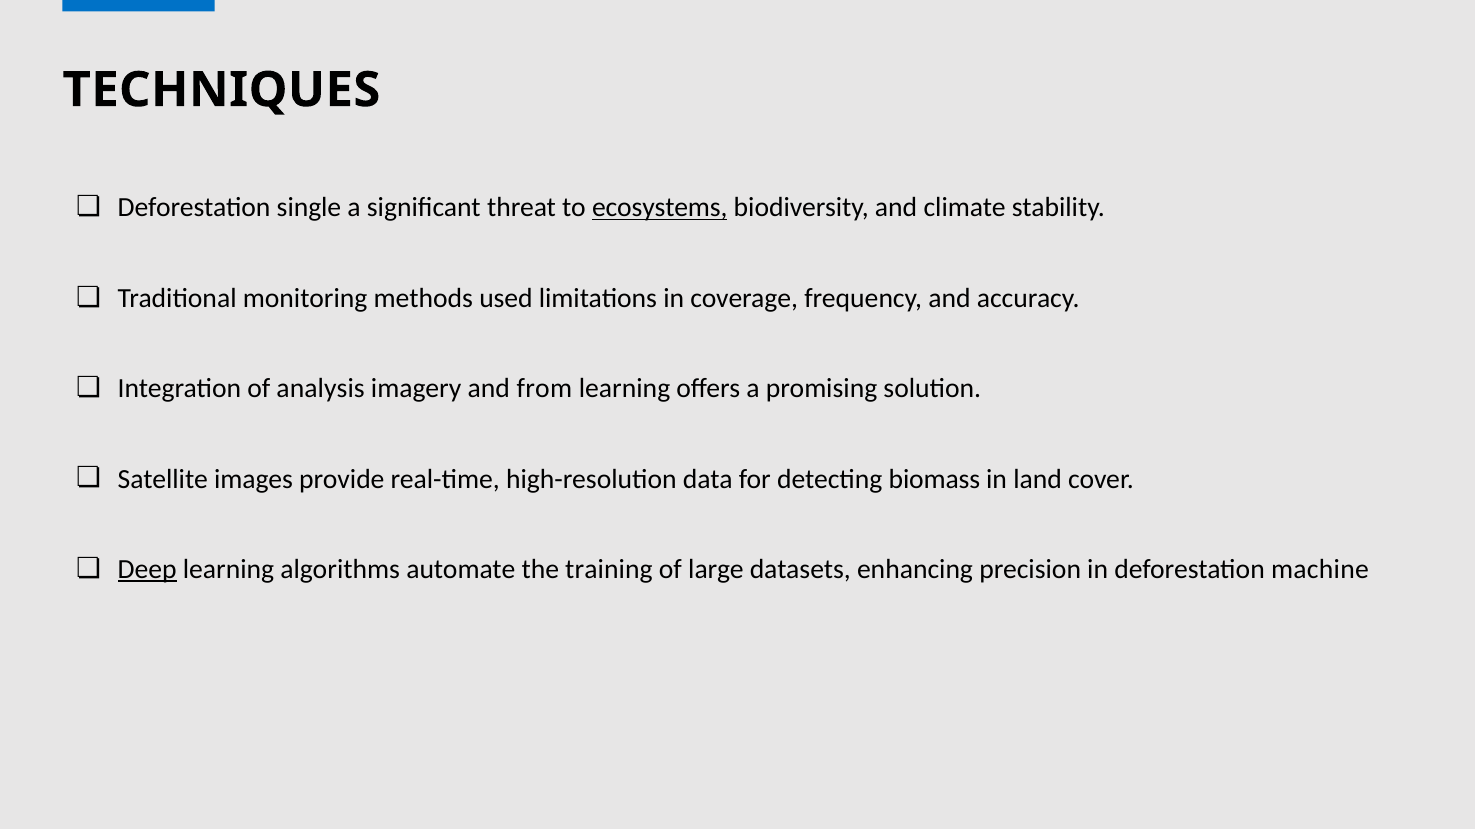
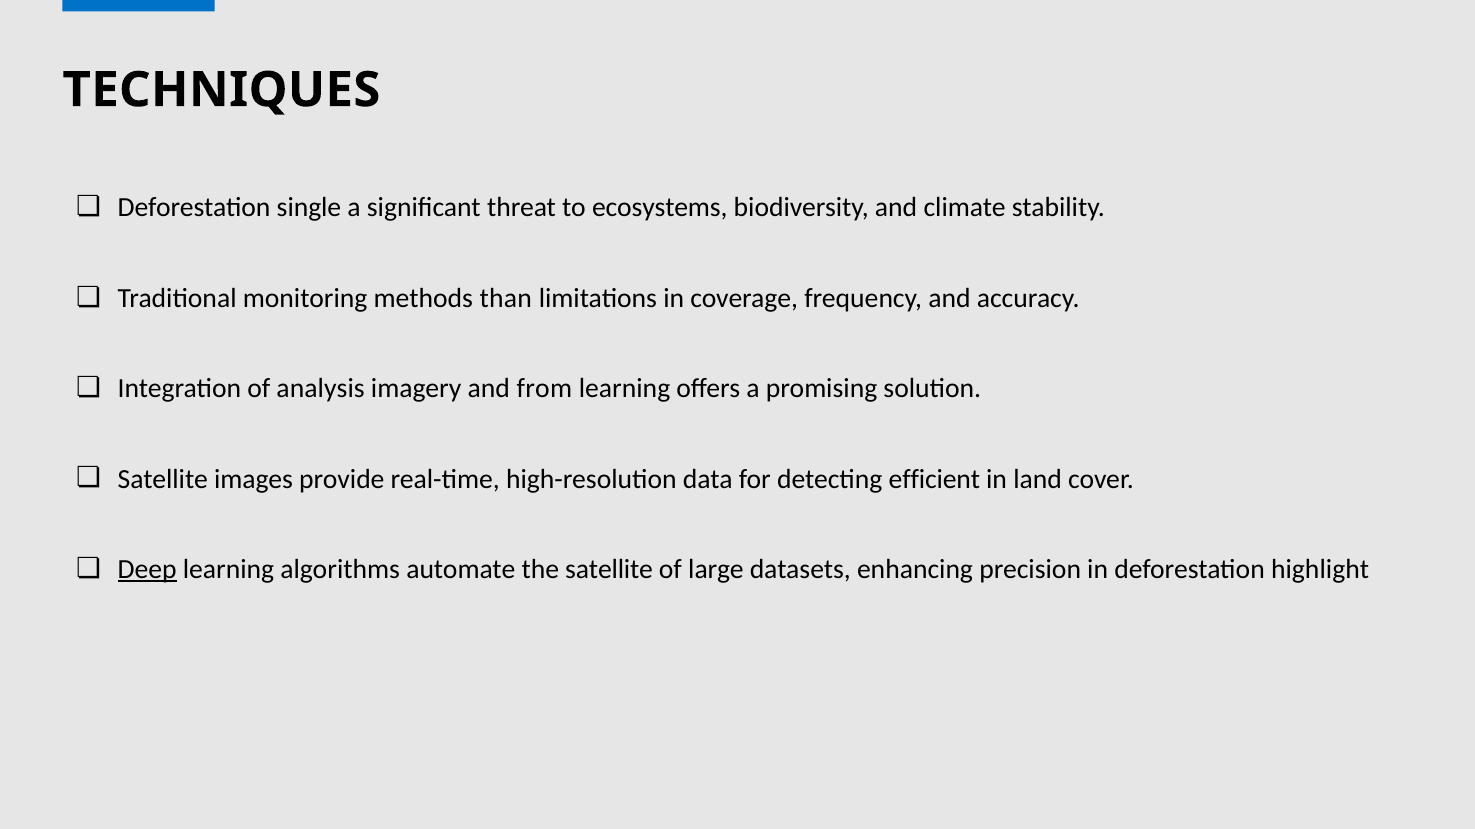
ecosystems underline: present -> none
used: used -> than
biomass: biomass -> efficient
the training: training -> satellite
machine: machine -> highlight
